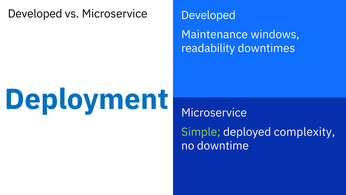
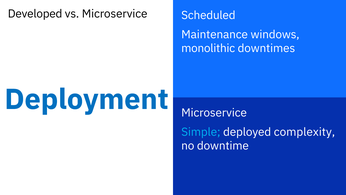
Developed at (208, 15): Developed -> Scheduled
readability: readability -> monolithic
Simple colour: light green -> light blue
